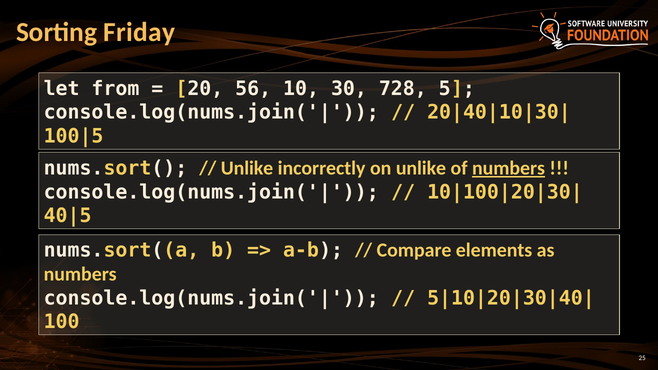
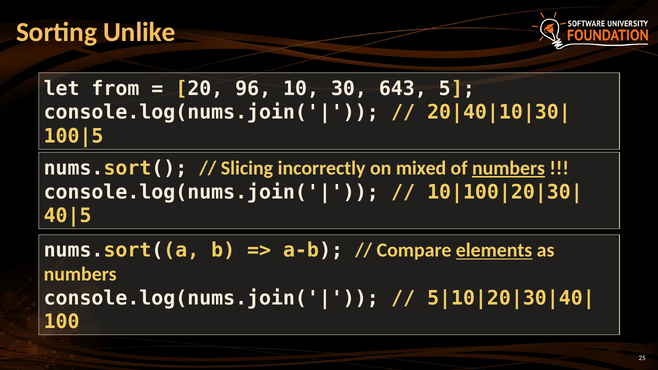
Friday: Friday -> Unlike
56: 56 -> 96
728: 728 -> 643
Unlike at (247, 168): Unlike -> Slicing
on unlike: unlike -> mixed
elements underline: none -> present
